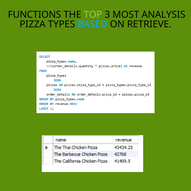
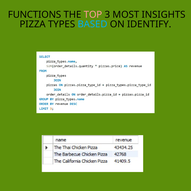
TOP colour: light green -> pink
ANALYSIS: ANALYSIS -> INSIGHTS
RETRIEVE: RETRIEVE -> IDENTIFY
